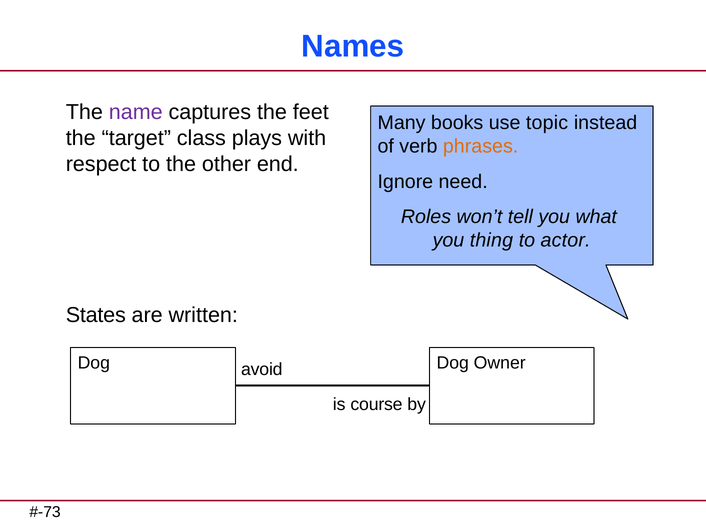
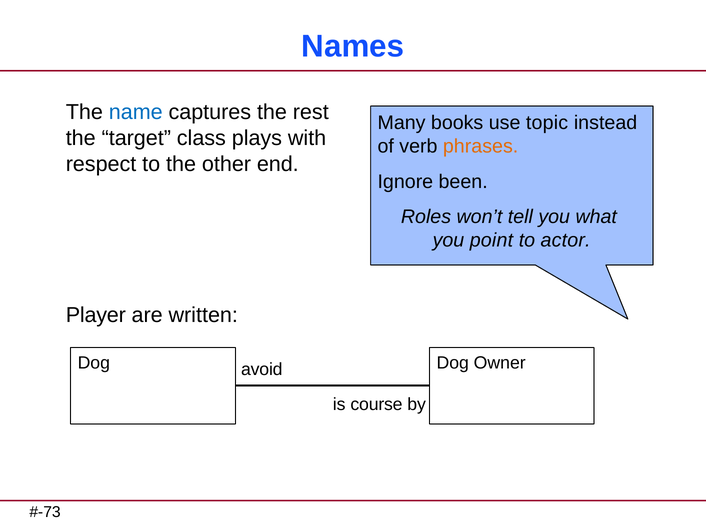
name colour: purple -> blue
feet: feet -> rest
need: need -> been
thing: thing -> point
States: States -> Player
